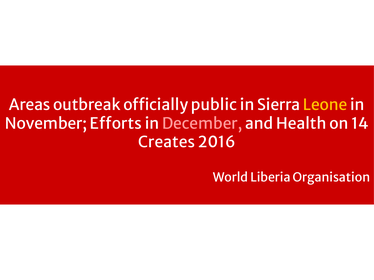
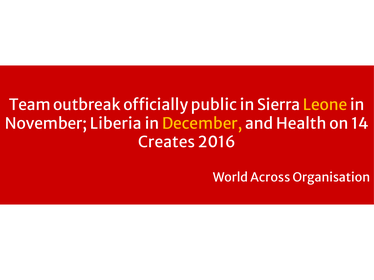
Areas: Areas -> Team
Efforts: Efforts -> Liberia
December colour: pink -> yellow
Liberia: Liberia -> Across
